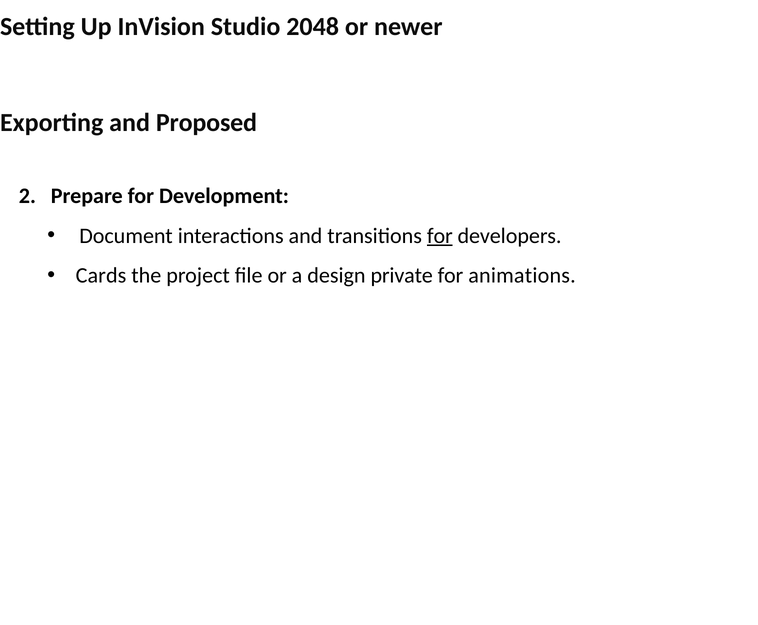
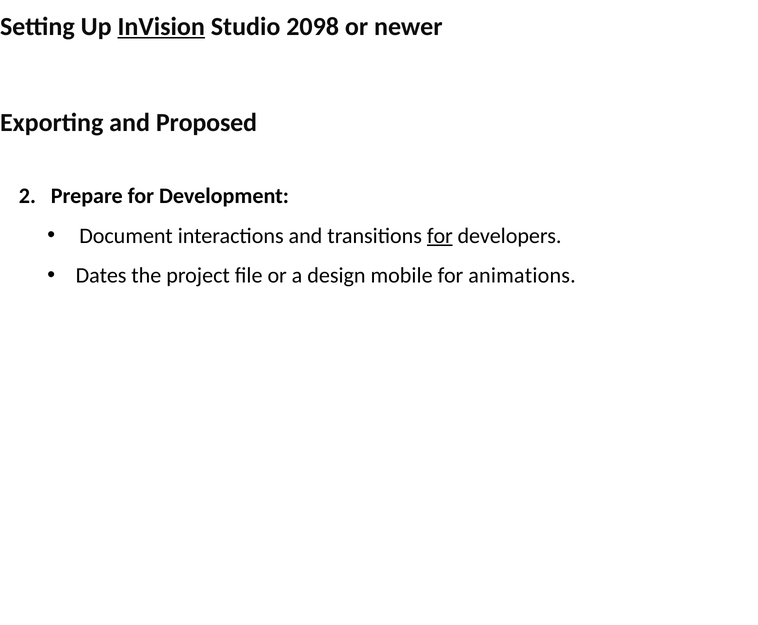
InVision underline: none -> present
2048: 2048 -> 2098
Cards: Cards -> Dates
private: private -> mobile
